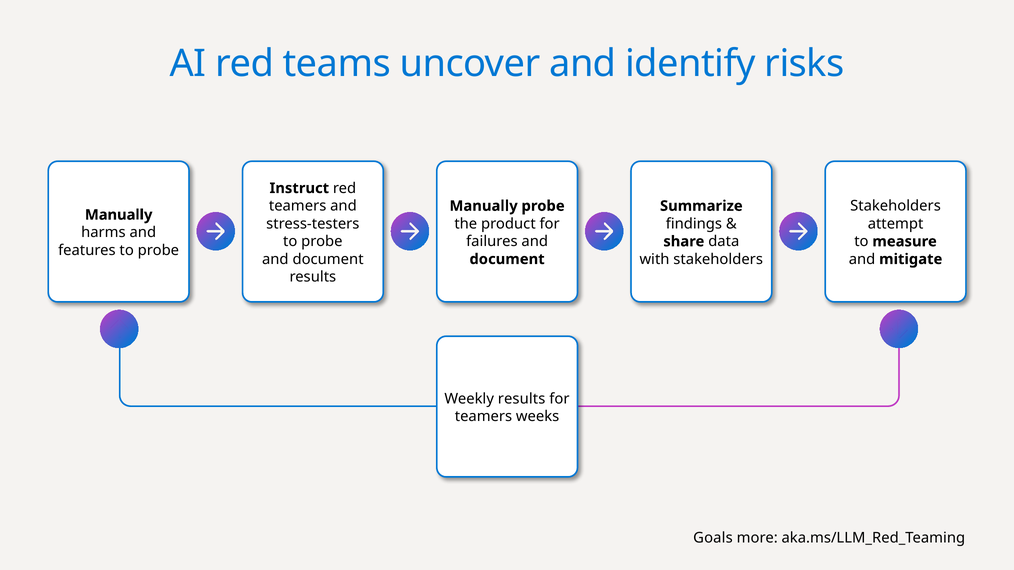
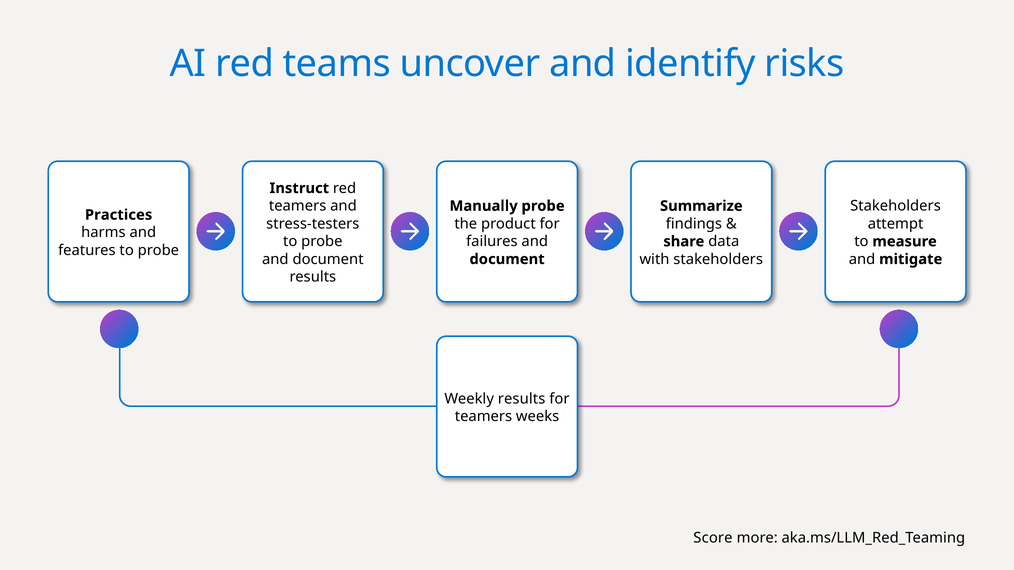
Manually at (119, 215): Manually -> Practices
Goals: Goals -> Score
